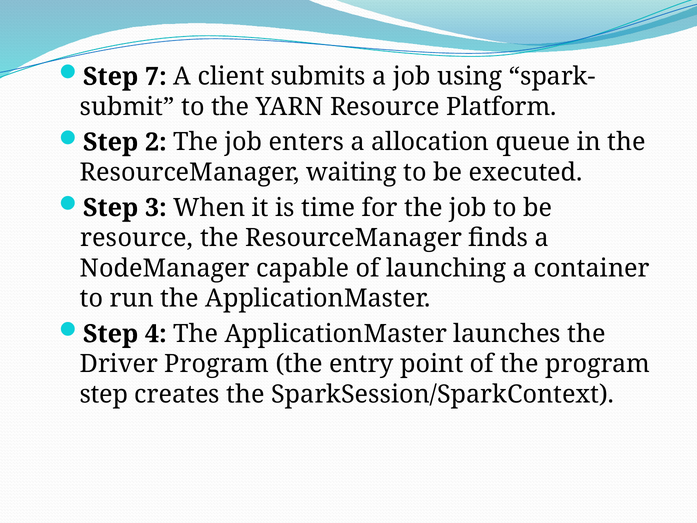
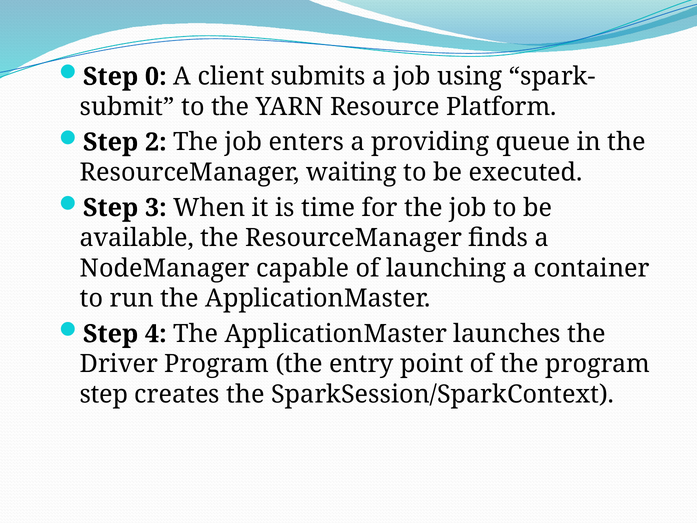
7: 7 -> 0
allocation: allocation -> providing
resource at (137, 238): resource -> available
